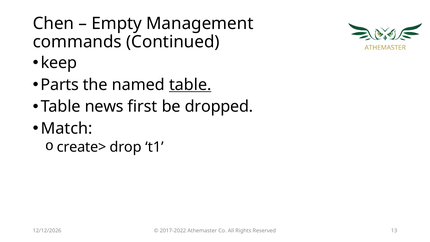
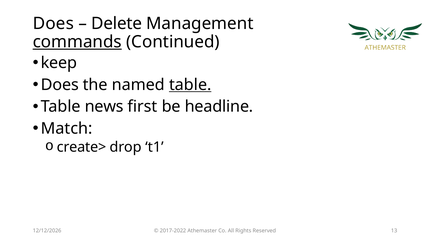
Chen at (53, 24): Chen -> Does
Empty: Empty -> Delete
commands underline: none -> present
Parts at (60, 85): Parts -> Does
dropped: dropped -> headline
